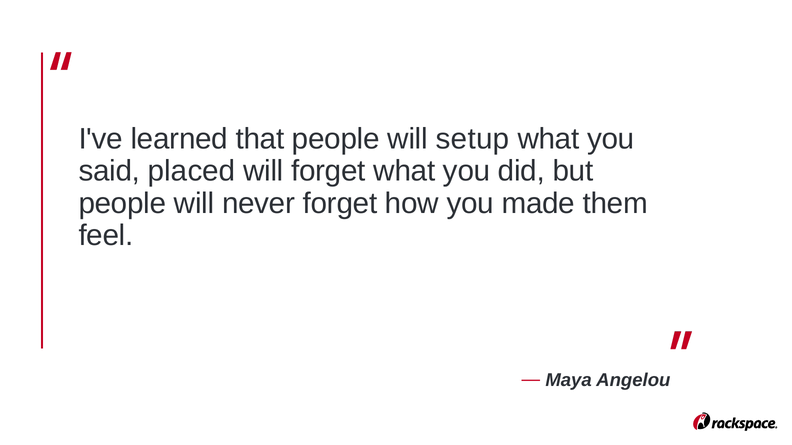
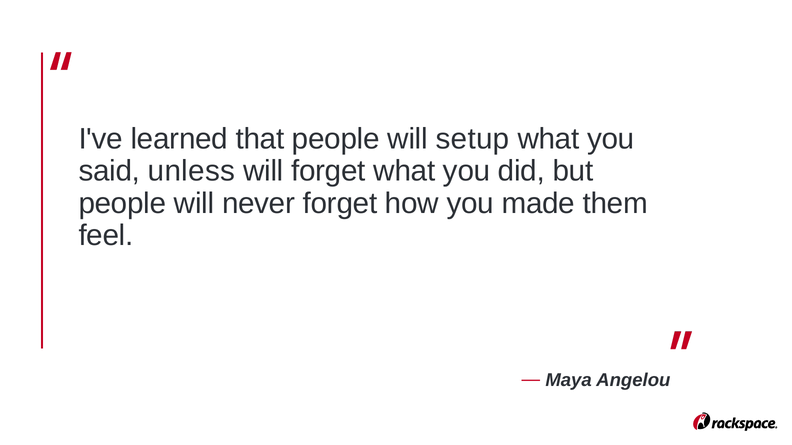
placed: placed -> unless
